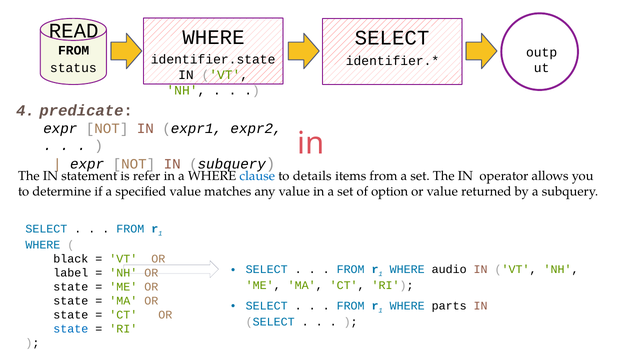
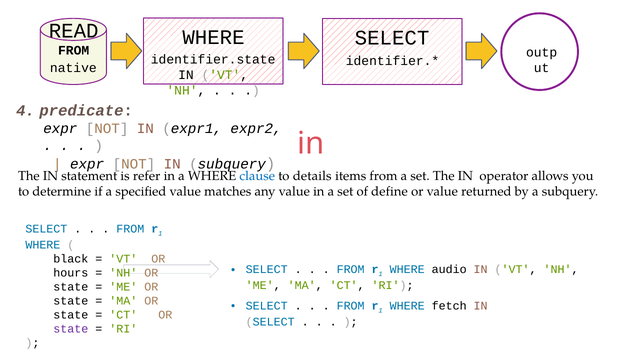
status: status -> native
option: option -> define
label: label -> hours
parts: parts -> fetch
state at (71, 329) colour: blue -> purple
